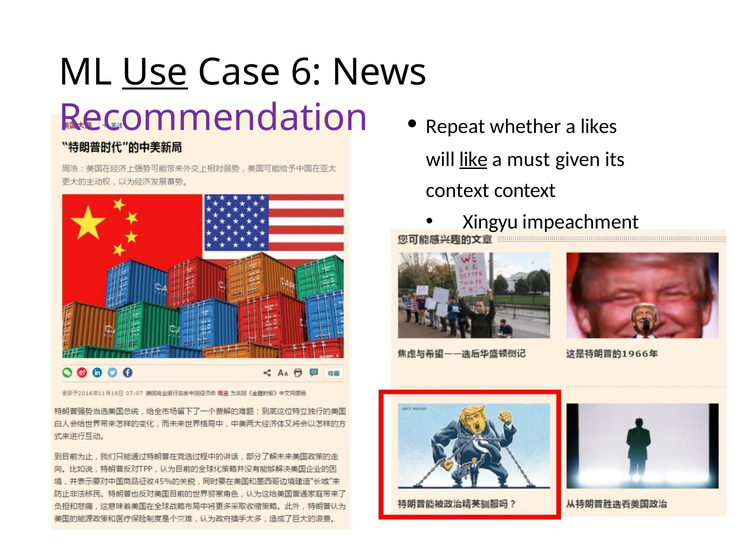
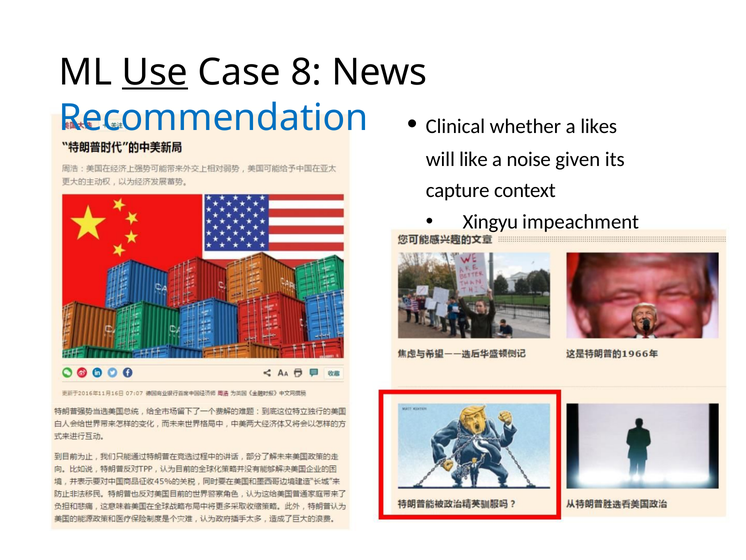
6: 6 -> 8
Recommendation colour: purple -> blue
Repeat: Repeat -> Clinical
like underline: present -> none
must: must -> noise
context at (458, 190): context -> capture
